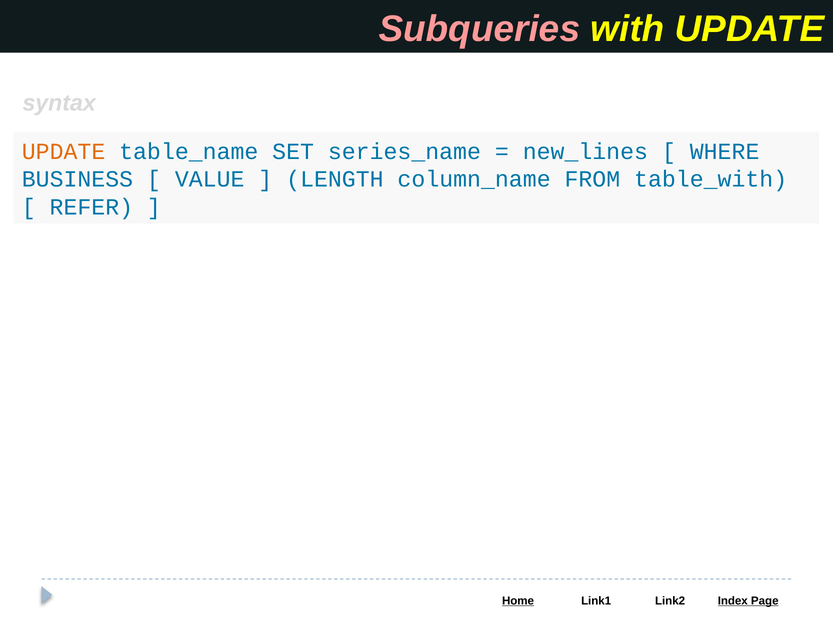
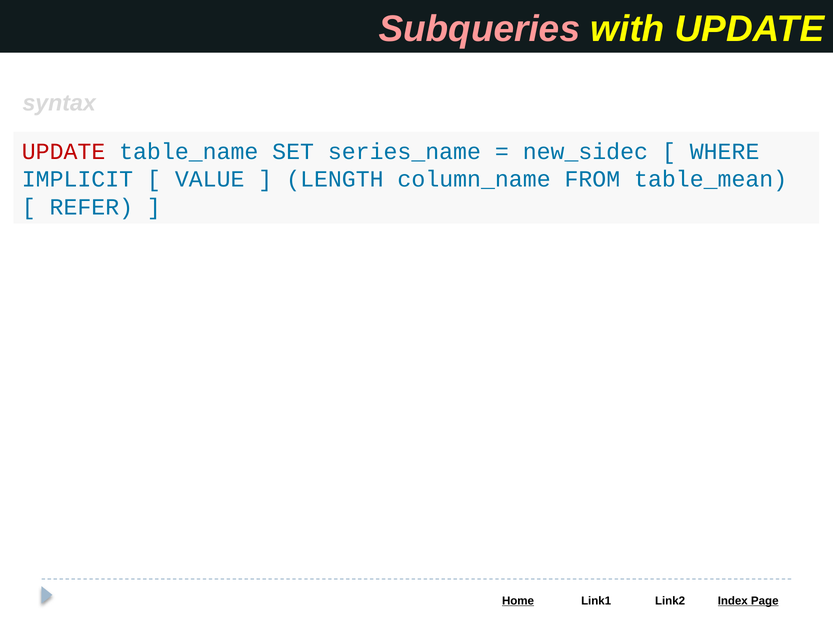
UPDATE at (64, 151) colour: orange -> red
new_lines: new_lines -> new_sidec
BUSINESS: BUSINESS -> IMPLICIT
table_with: table_with -> table_mean
